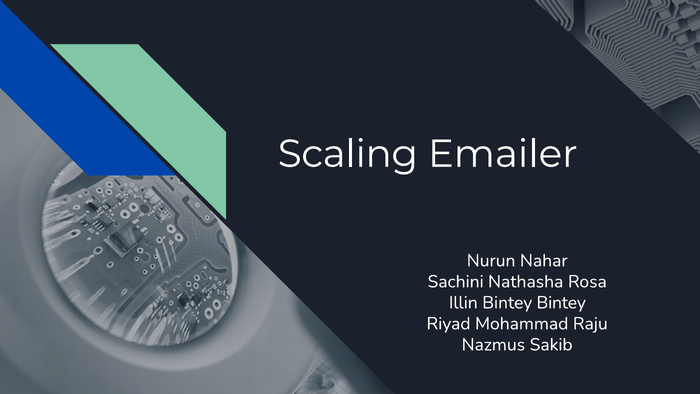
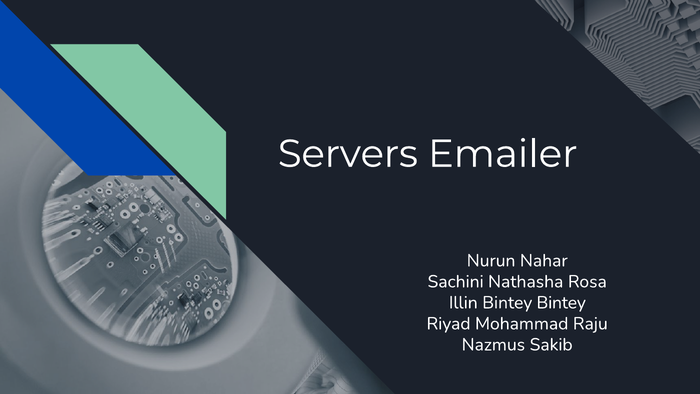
Scaling: Scaling -> Servers
